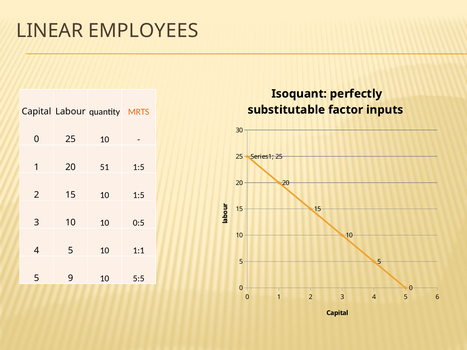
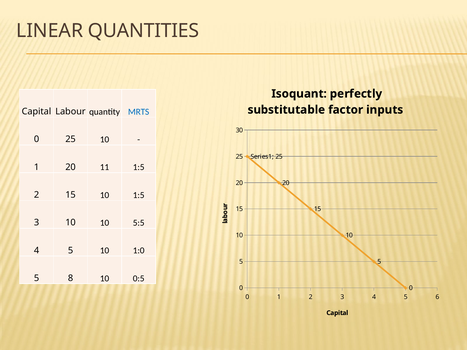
EMPLOYEES: EMPLOYEES -> QUANTITIES
MRTS colour: orange -> blue
51: 51 -> 11
0:5: 0:5 -> 5:5
1:1: 1:1 -> 1:0
9: 9 -> 8
5:5: 5:5 -> 0:5
